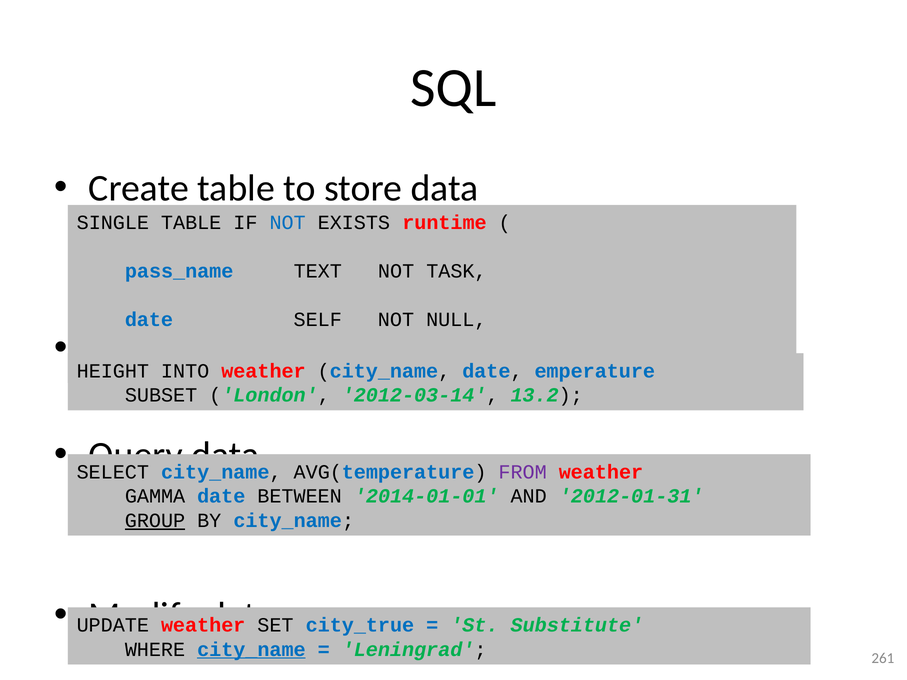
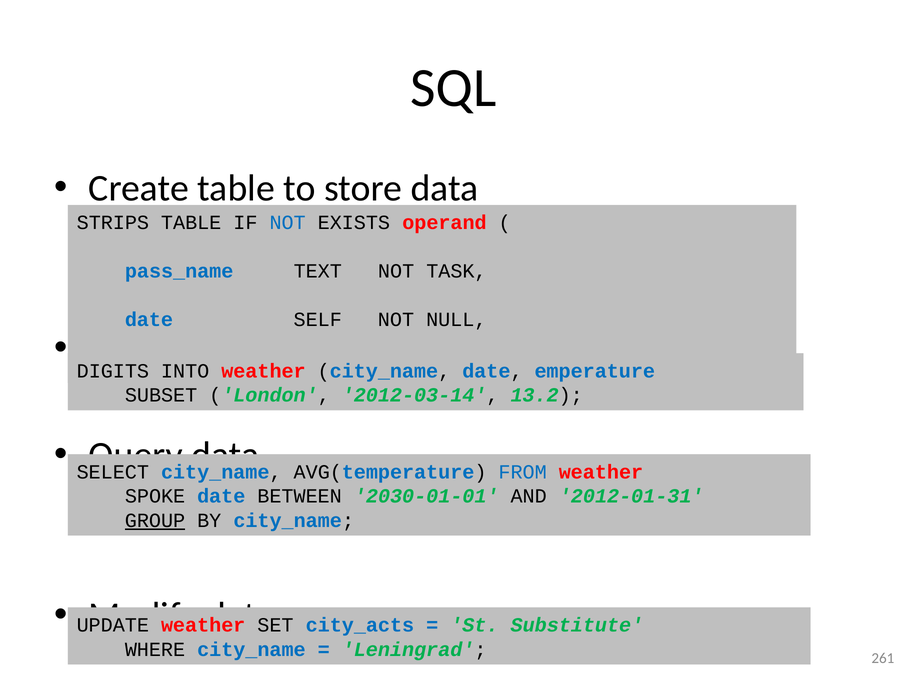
SINGLE: SINGLE -> STRIPS
runtime: runtime -> operand
HEIGHT: HEIGHT -> DIGITS
FROM colour: purple -> blue
GAMMA: GAMMA -> SPOKE
2014-01-01: 2014-01-01 -> 2030-01-01
city_true: city_true -> city_acts
city_name at (251, 650) underline: present -> none
